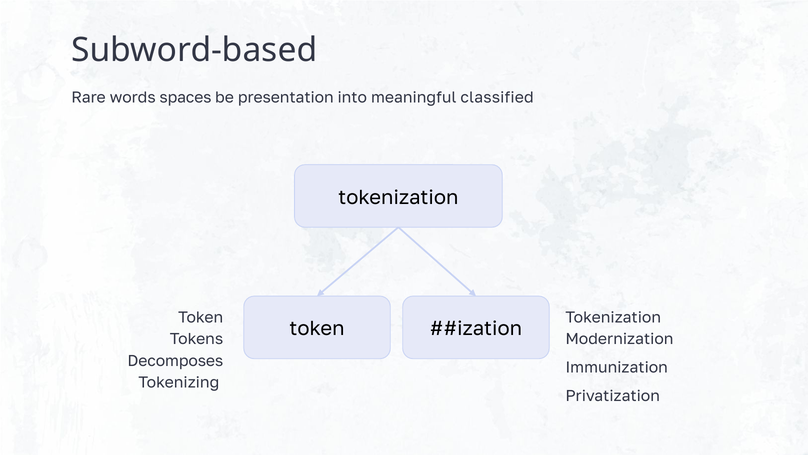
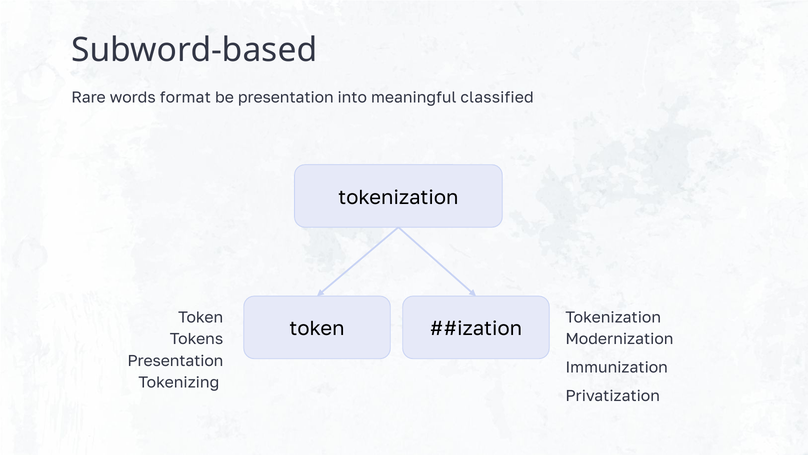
spaces: spaces -> format
Decomposes at (175, 361): Decomposes -> Presentation
